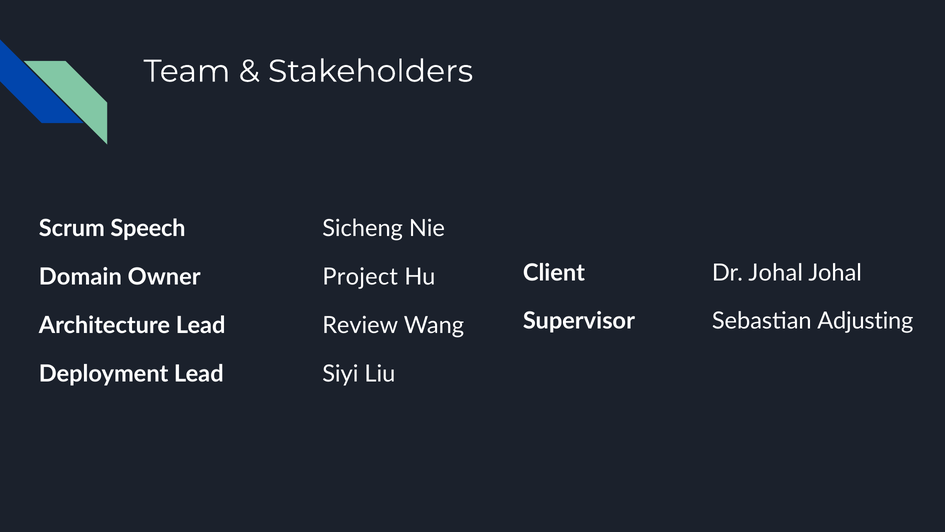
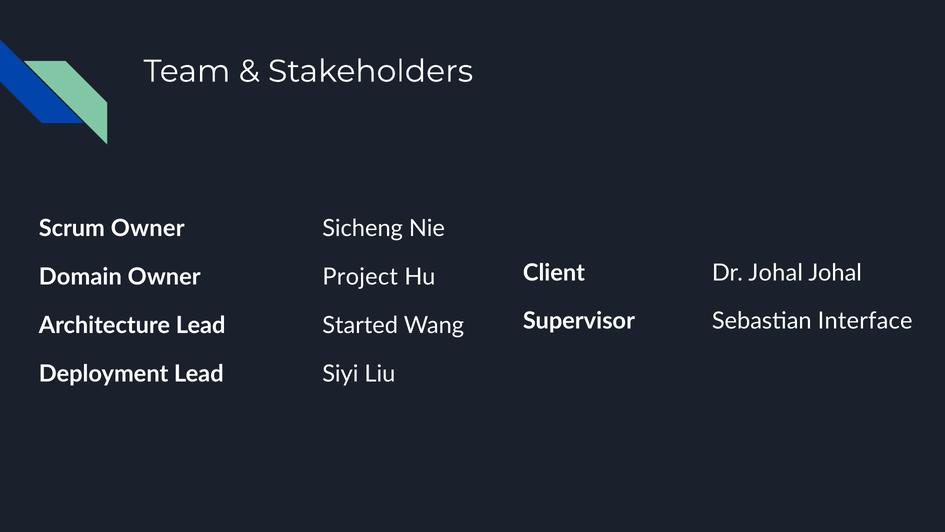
Scrum Speech: Speech -> Owner
Adjusting: Adjusting -> Interface
Review: Review -> Started
